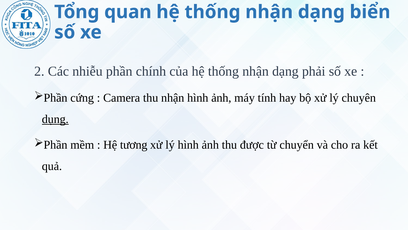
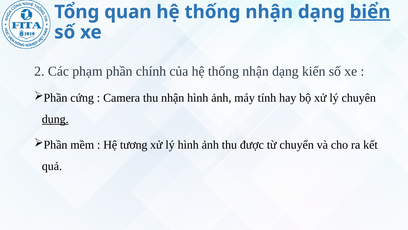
biển underline: none -> present
nhiễu: nhiễu -> phạm
phải: phải -> kiến
